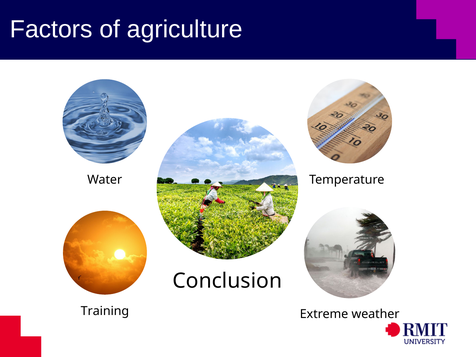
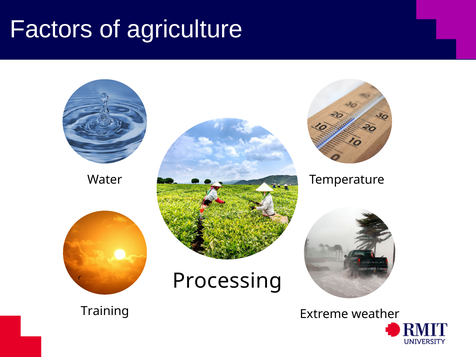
Conclusion: Conclusion -> Processing
